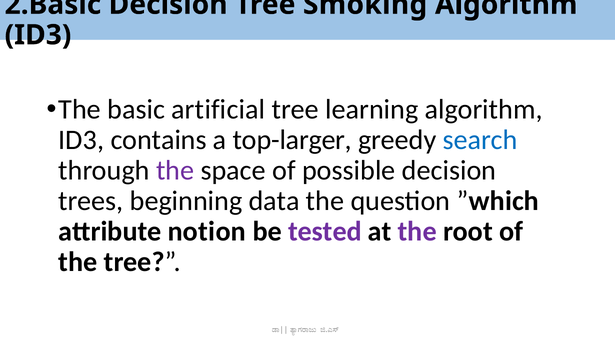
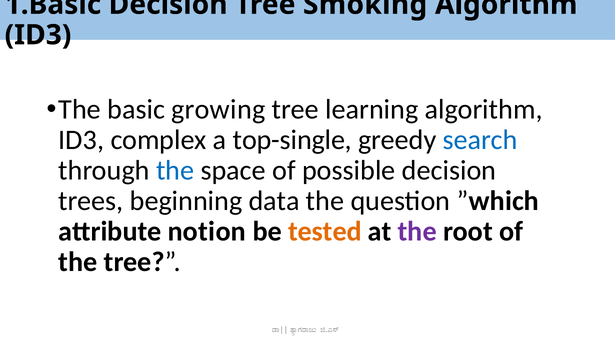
2.Basic: 2.Basic -> 1.Basic
artificial: artificial -> growing
contains: contains -> complex
top-larger: top-larger -> top-single
the at (175, 170) colour: purple -> blue
tested colour: purple -> orange
